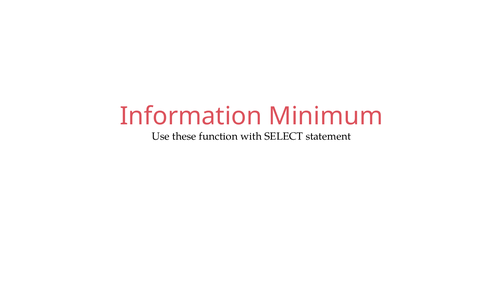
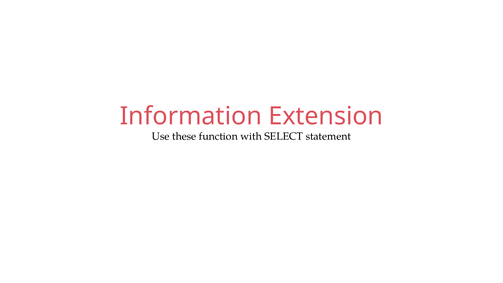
Minimum: Minimum -> Extension
